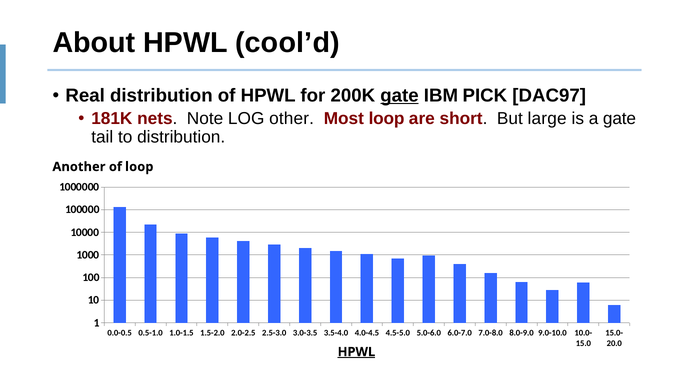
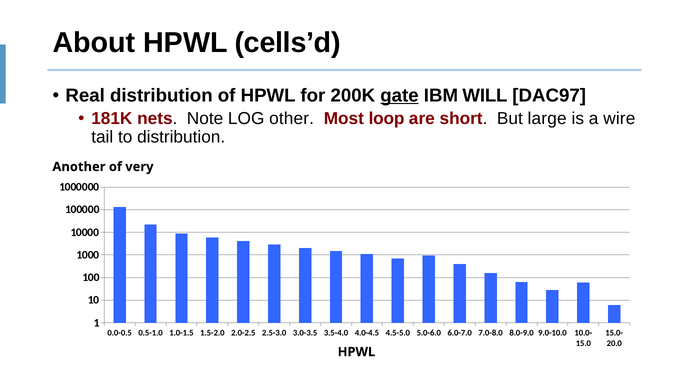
cool’d: cool’d -> cells’d
PICK: PICK -> WILL
a gate: gate -> wire
of loop: loop -> very
HPWL at (356, 351) underline: present -> none
